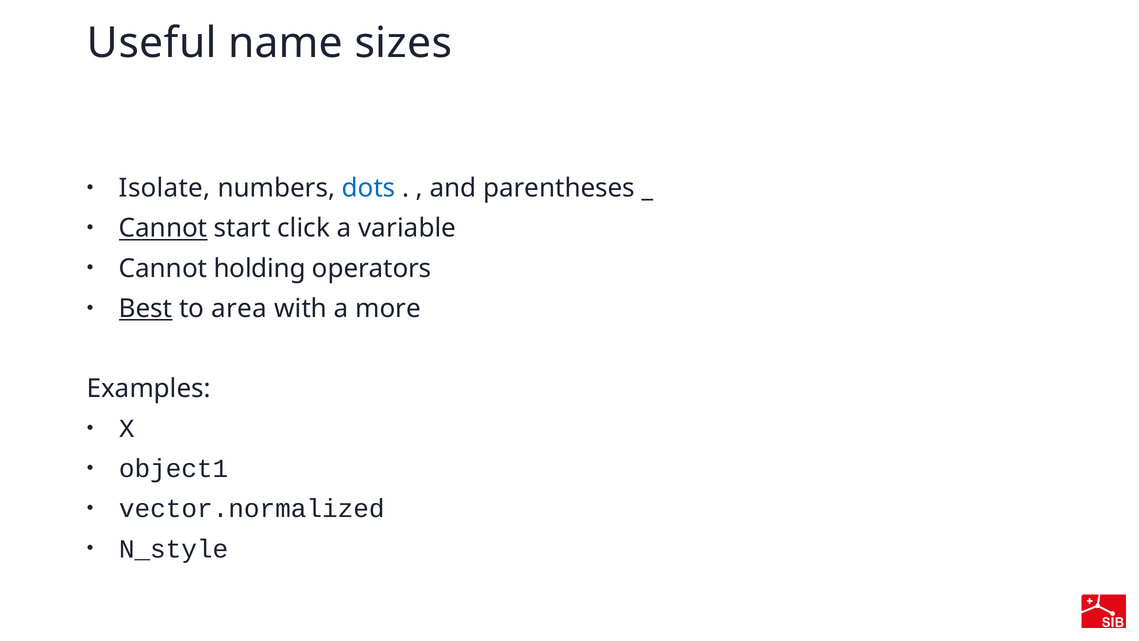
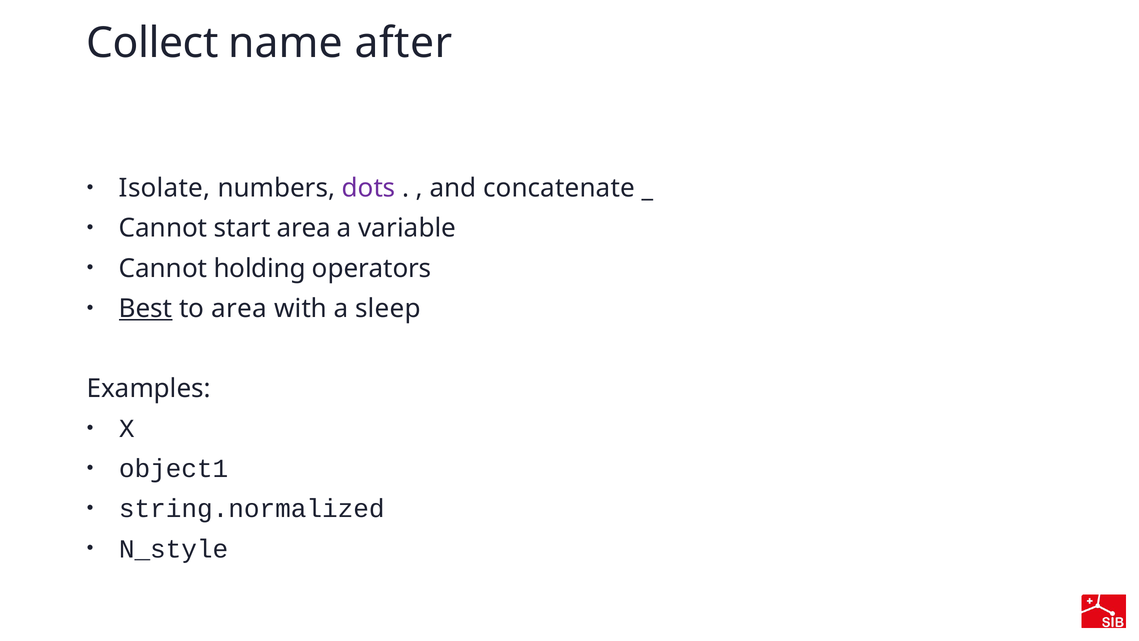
Useful: Useful -> Collect
sizes: sizes -> after
dots colour: blue -> purple
parentheses: parentheses -> concatenate
Cannot at (163, 228) underline: present -> none
start click: click -> area
more: more -> sleep
vector.normalized: vector.normalized -> string.normalized
